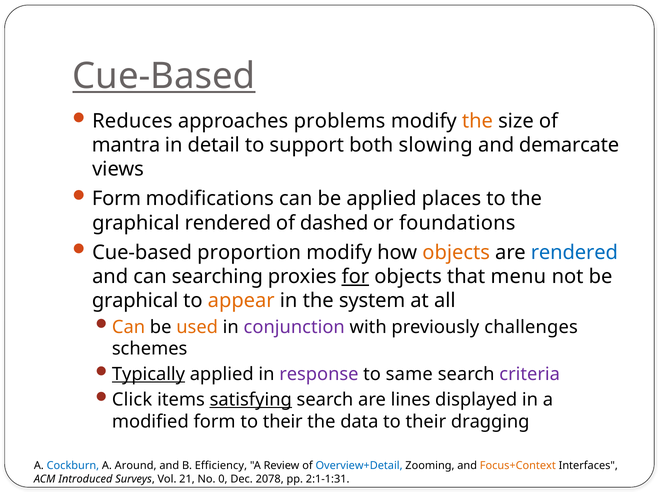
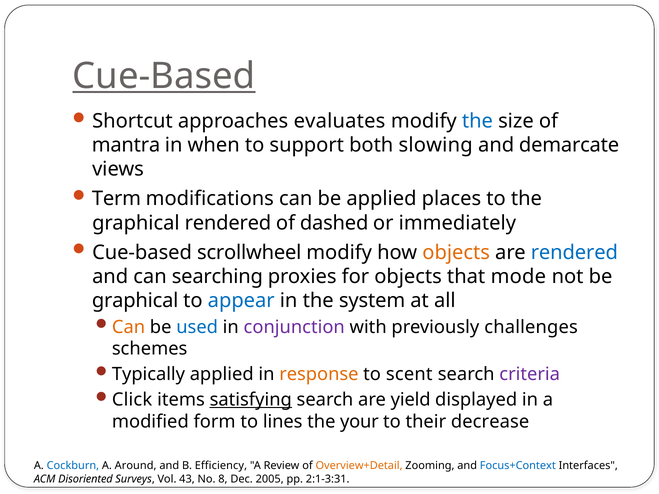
Reduces: Reduces -> Shortcut
problems: problems -> evaluates
the at (477, 121) colour: orange -> blue
detail: detail -> when
Form at (116, 199): Form -> Term
foundations: foundations -> immediately
proportion: proportion -> scrollwheel
for underline: present -> none
menu: menu -> mode
appear colour: orange -> blue
used colour: orange -> blue
Typically underline: present -> none
response colour: purple -> orange
same: same -> scent
lines: lines -> yield
form to their: their -> lines
data: data -> your
dragging: dragging -> decrease
Overview+Detail colour: blue -> orange
Focus+Context colour: orange -> blue
Introduced: Introduced -> Disoriented
21: 21 -> 43
0: 0 -> 8
2078: 2078 -> 2005
2:1-1:31: 2:1-1:31 -> 2:1-3:31
